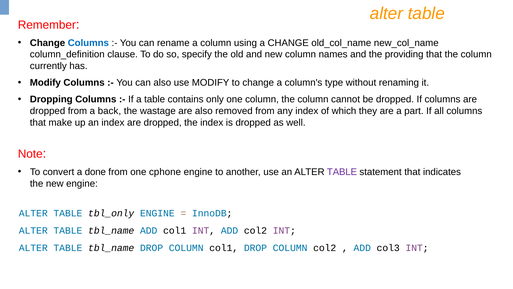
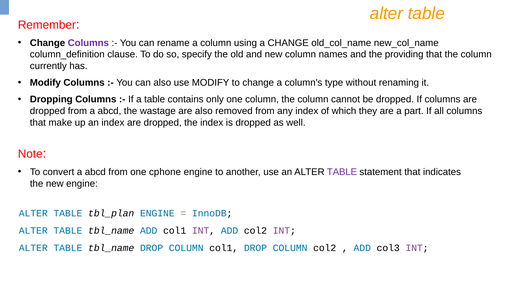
Columns at (88, 43) colour: blue -> purple
from a back: back -> abcd
convert a done: done -> abcd
tbl_only: tbl_only -> tbl_plan
